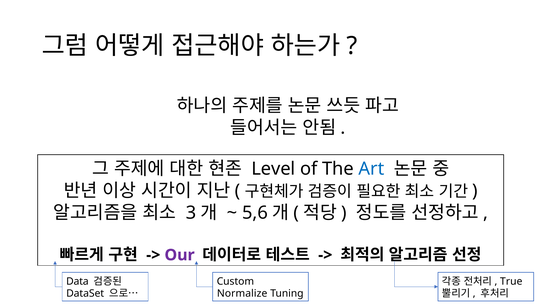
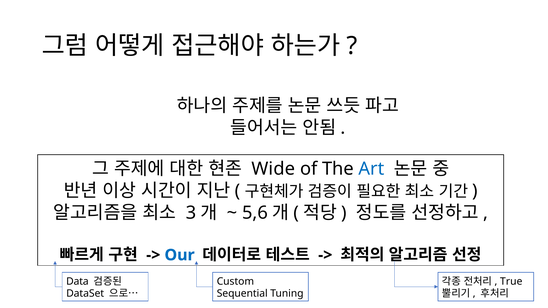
Level: Level -> Wide
Our colour: purple -> blue
Normalize: Normalize -> Sequential
